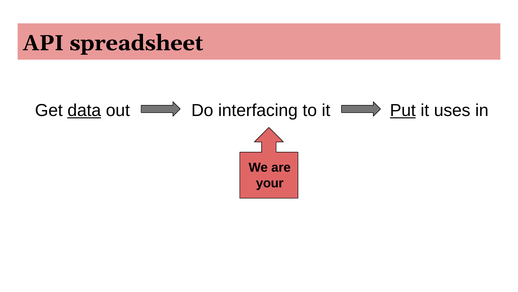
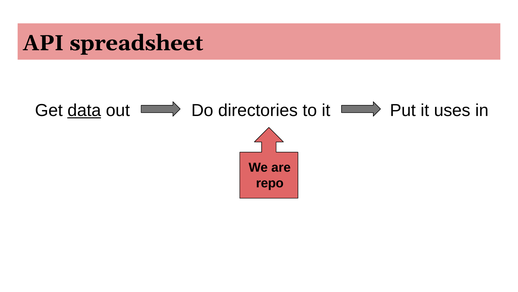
interfacing: interfacing -> directories
Put underline: present -> none
your: your -> repo
